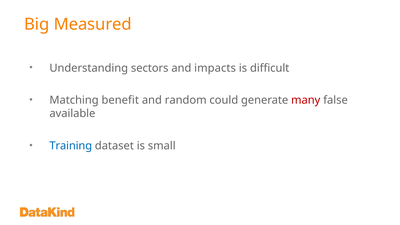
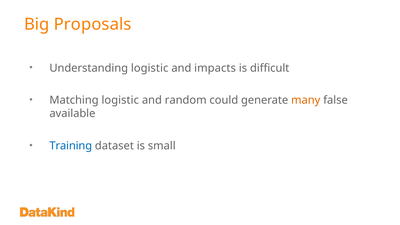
Measured: Measured -> Proposals
Understanding sectors: sectors -> logistic
Matching benefit: benefit -> logistic
many colour: red -> orange
